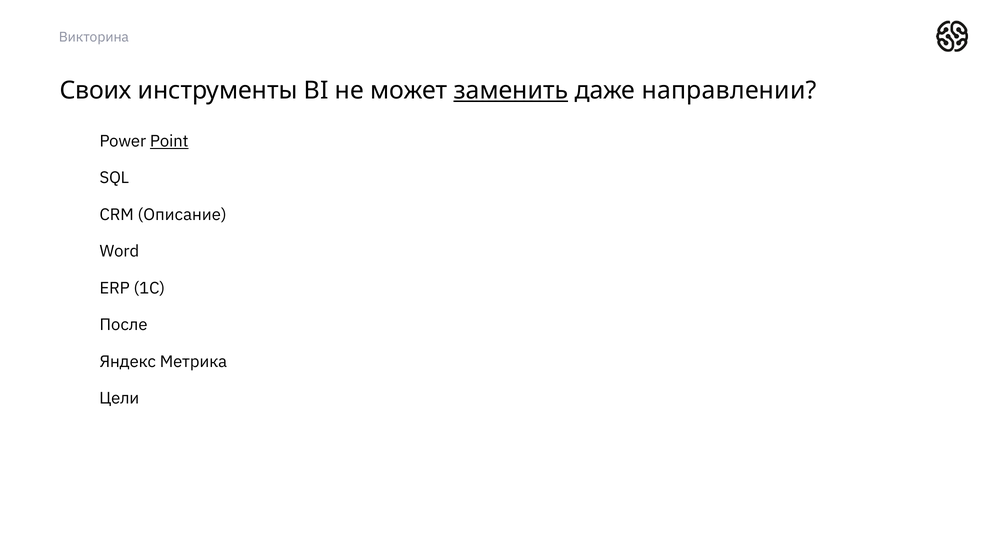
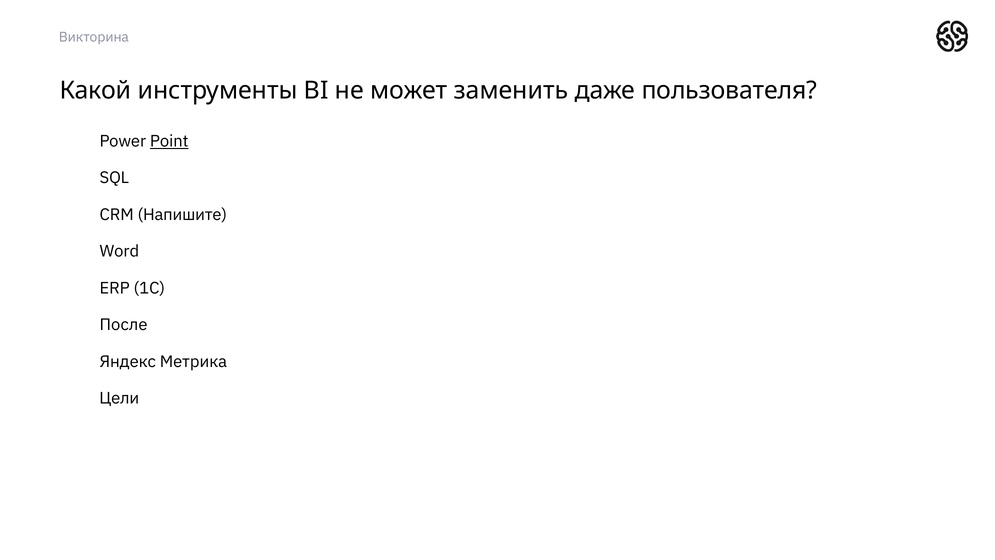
Своих: Своих -> Какой
заменить underline: present -> none
направлении: направлении -> пользователя
Описание: Описание -> Напишите
